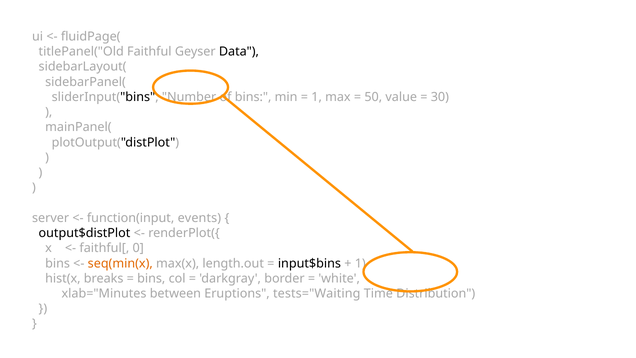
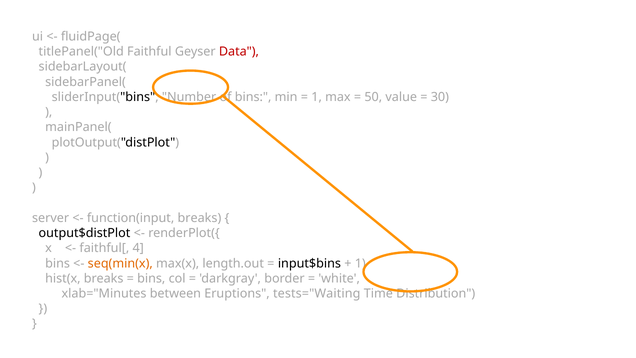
Data colour: black -> red
function(input events: events -> breaks
0: 0 -> 4
